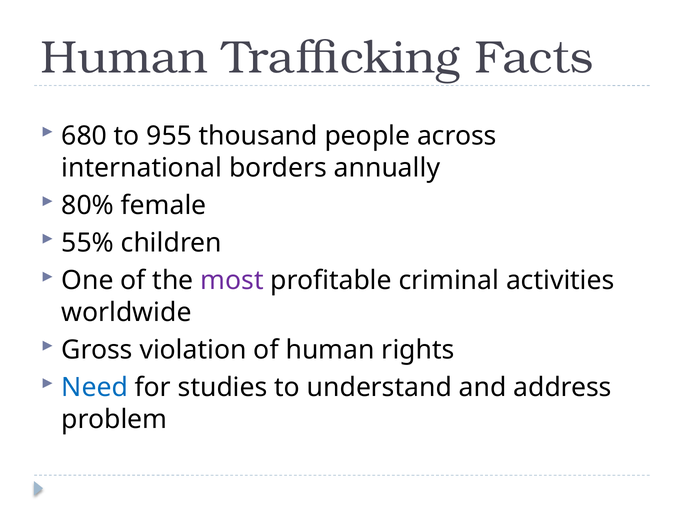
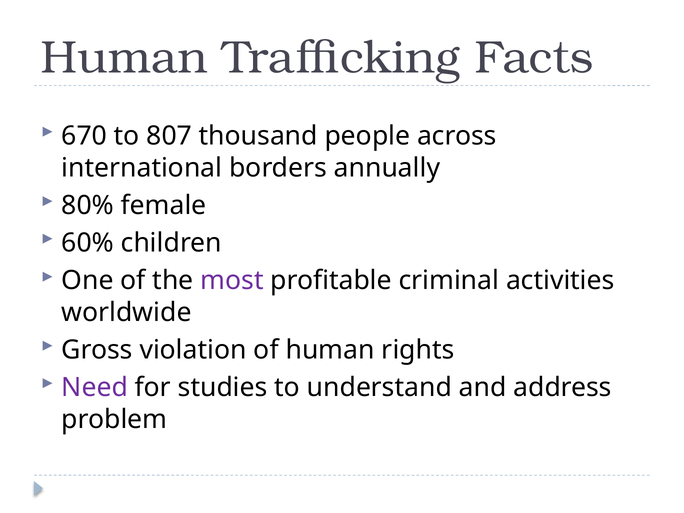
680: 680 -> 670
955: 955 -> 807
55%: 55% -> 60%
Need colour: blue -> purple
